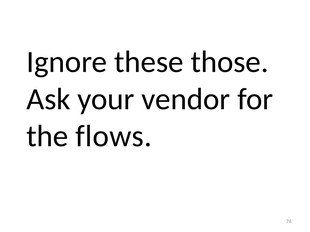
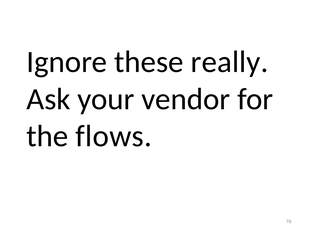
those: those -> really
